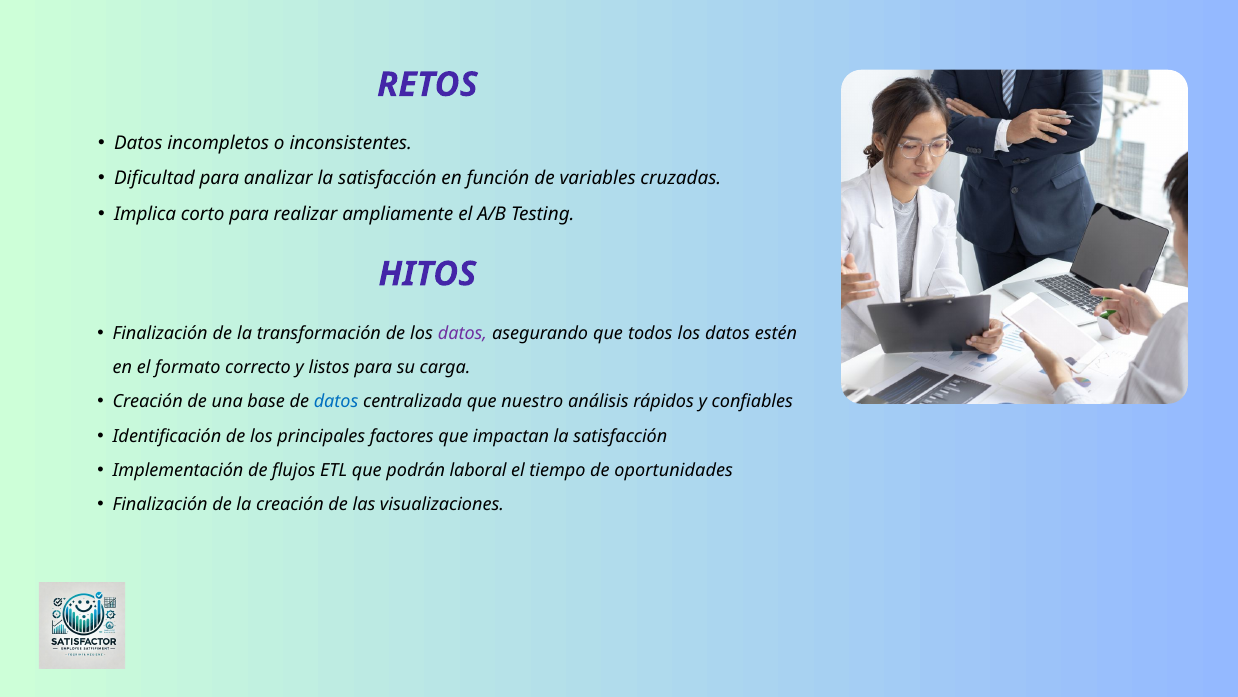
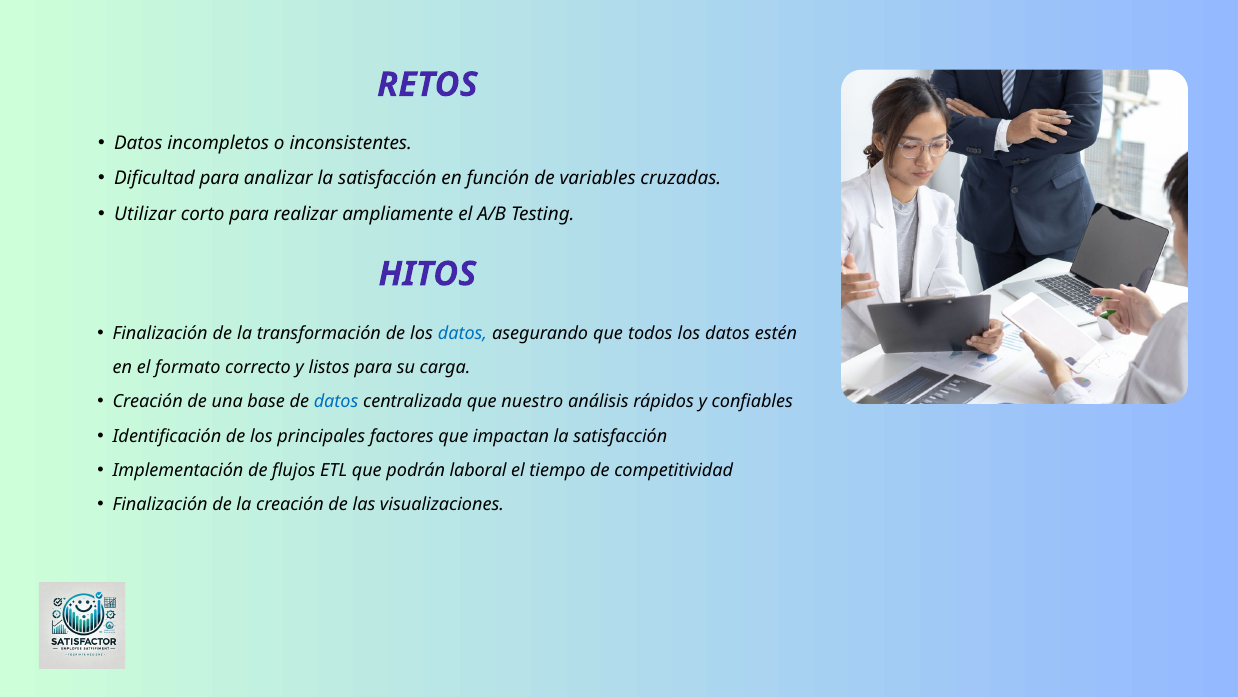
Implica: Implica -> Utilizar
datos at (462, 333) colour: purple -> blue
oportunidades: oportunidades -> competitividad
